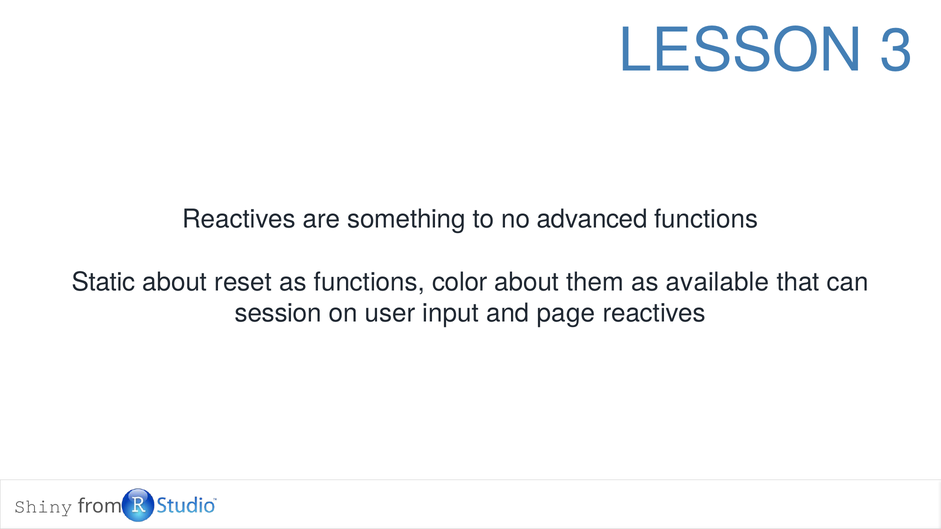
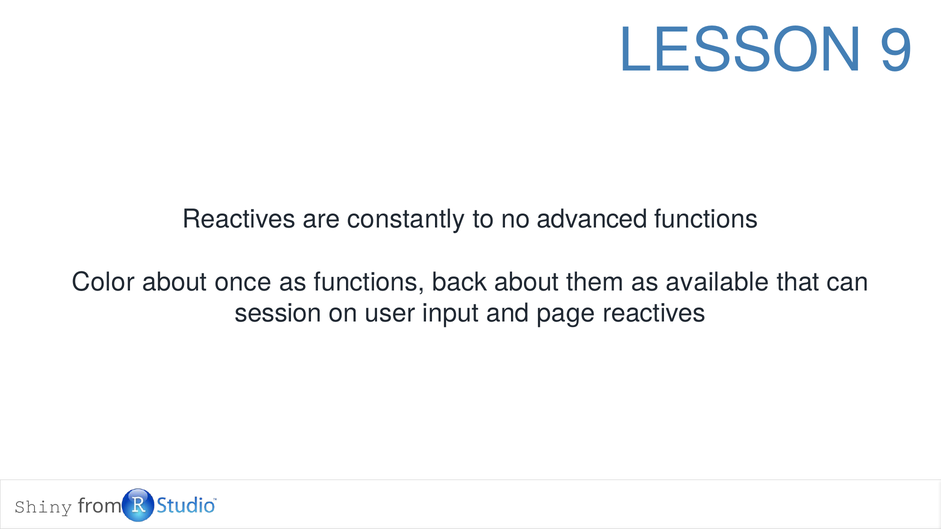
3: 3 -> 9
something: something -> constantly
Static: Static -> Color
reset: reset -> once
color: color -> back
